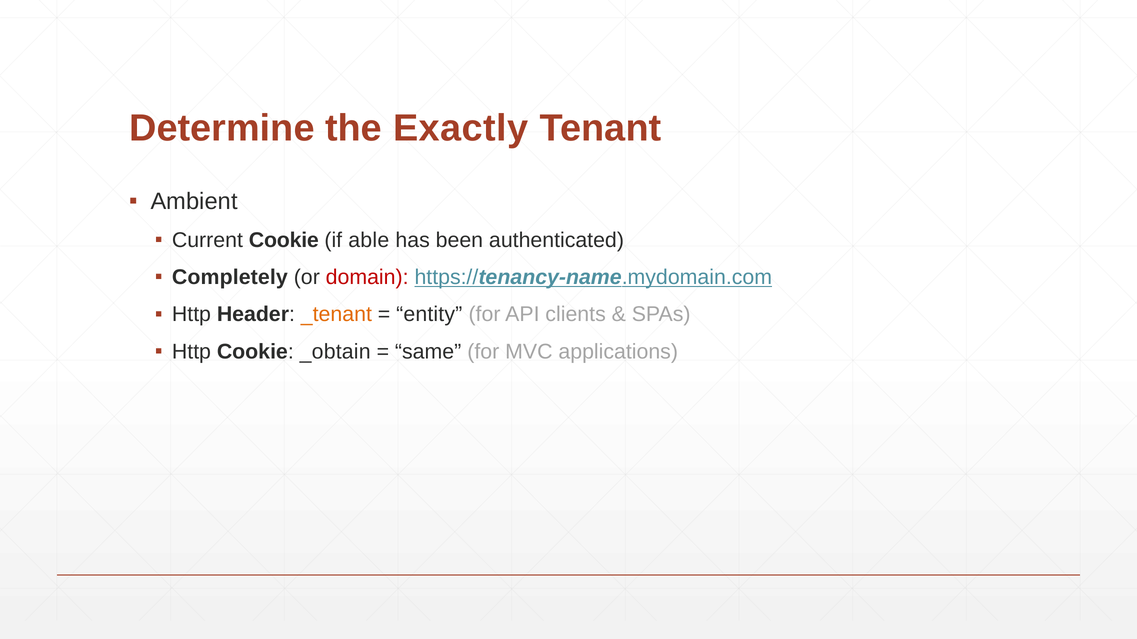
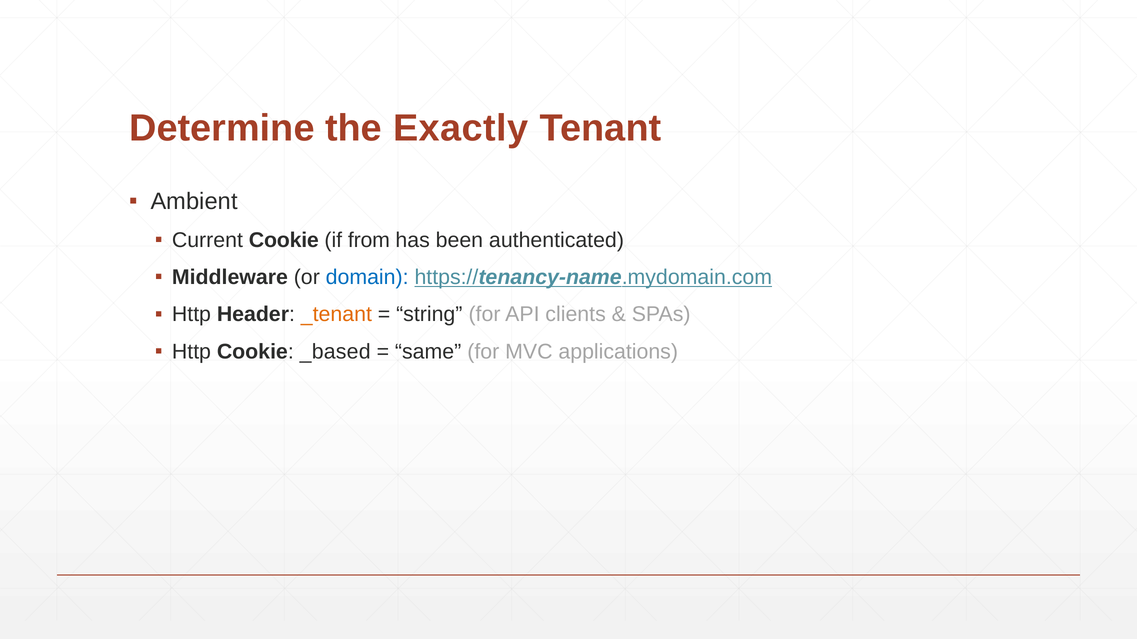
able: able -> from
Completely: Completely -> Middleware
domain colour: red -> blue
entity: entity -> string
_obtain: _obtain -> _based
